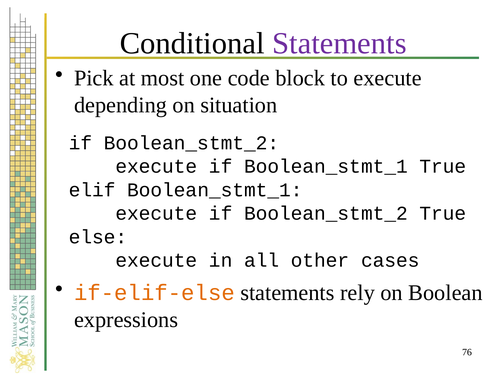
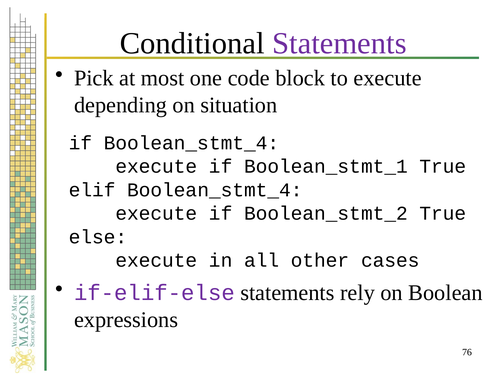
Boolean_stmt_2 at (191, 143): Boolean_stmt_2 -> Boolean_stmt_4
elif Boolean_stmt_1: Boolean_stmt_1 -> Boolean_stmt_4
if-elif-else colour: orange -> purple
